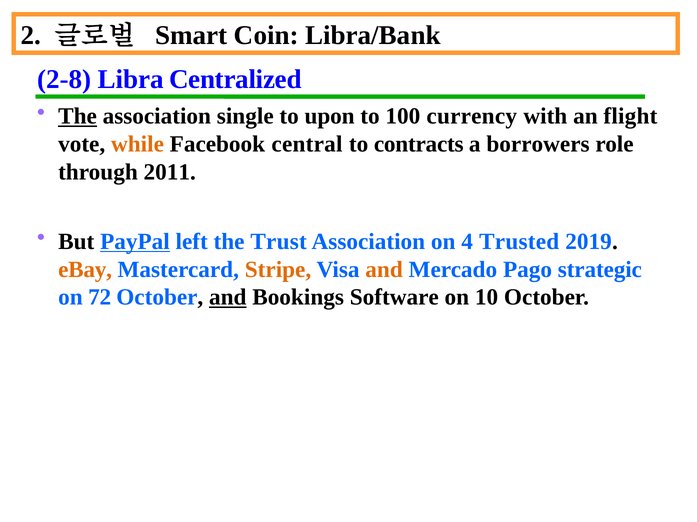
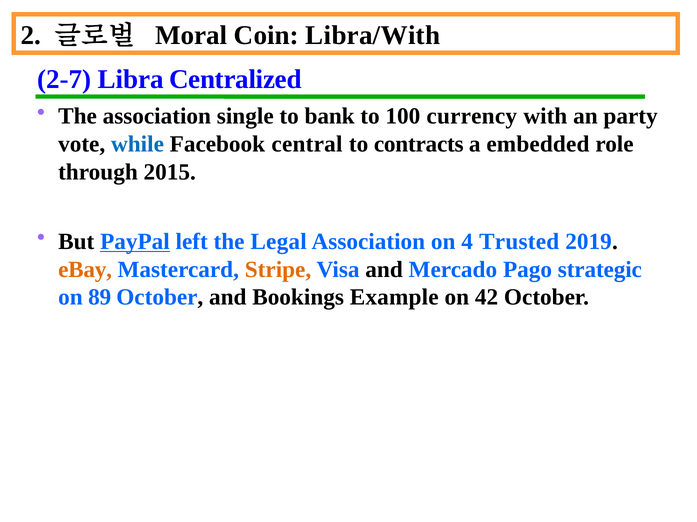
Smart: Smart -> Moral
Libra/Bank: Libra/Bank -> Libra/With
2-8: 2-8 -> 2-7
The at (78, 116) underline: present -> none
upon: upon -> bank
flight: flight -> party
while colour: orange -> blue
borrowers: borrowers -> embedded
2011: 2011 -> 2015
Trust: Trust -> Legal
and at (384, 270) colour: orange -> black
72: 72 -> 89
and at (228, 298) underline: present -> none
Software: Software -> Example
10: 10 -> 42
